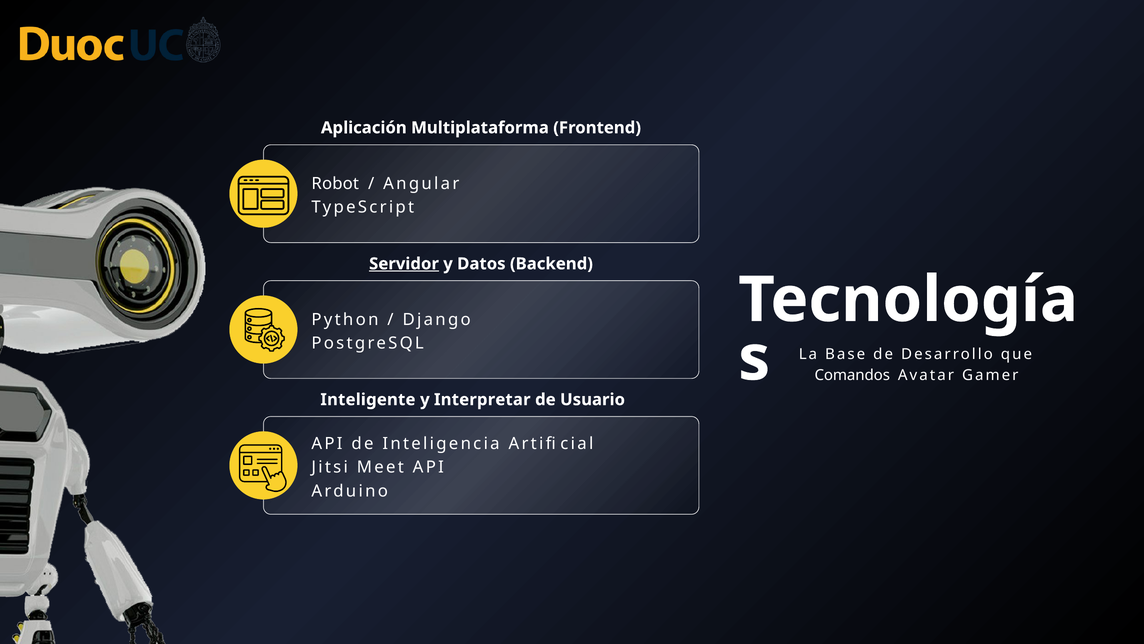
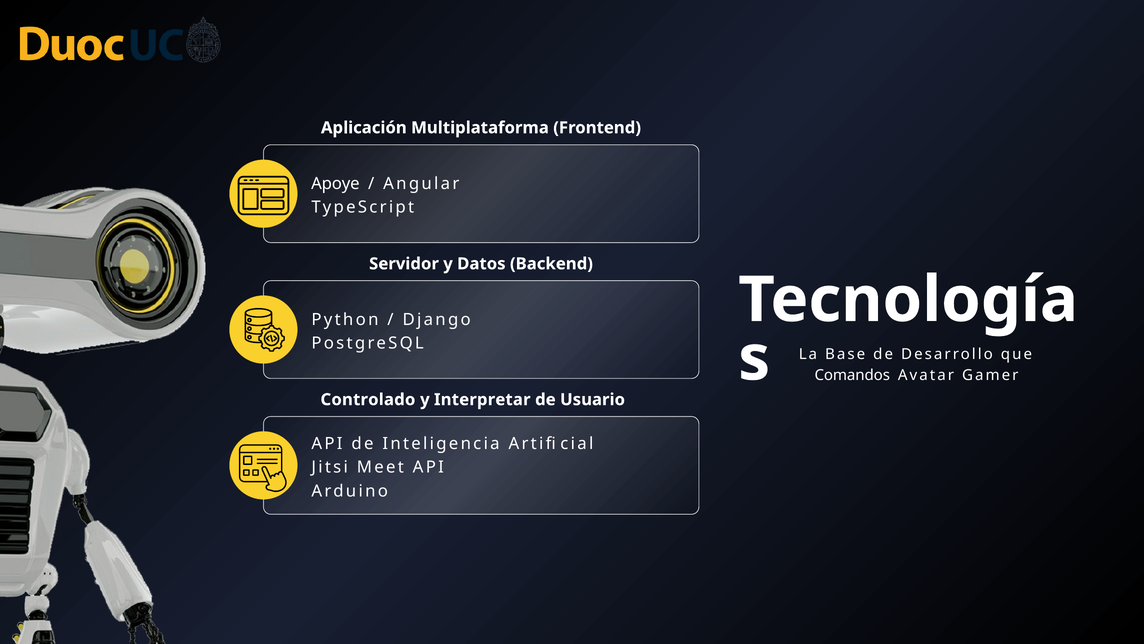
Robot: Robot -> Apoye
Servidor underline: present -> none
Inteligente: Inteligente -> Controlado
